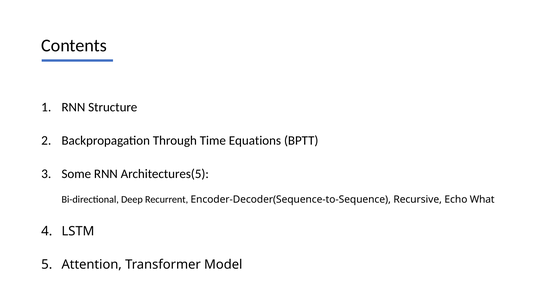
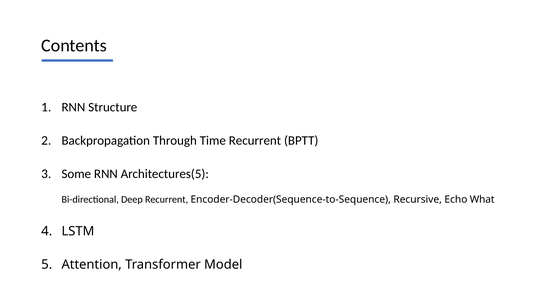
Time Equations: Equations -> Recurrent
